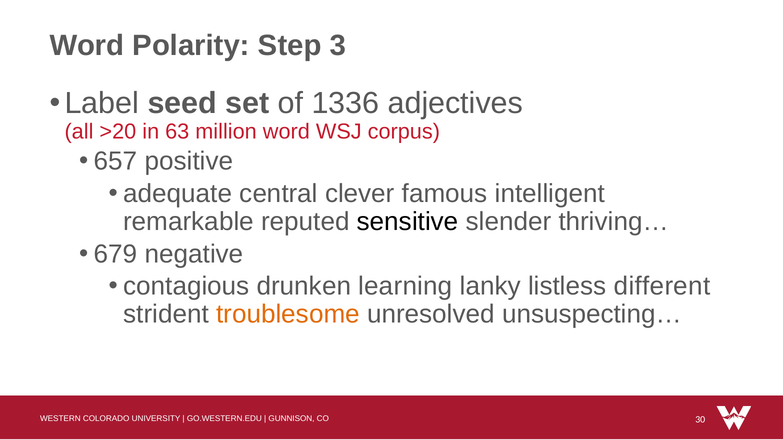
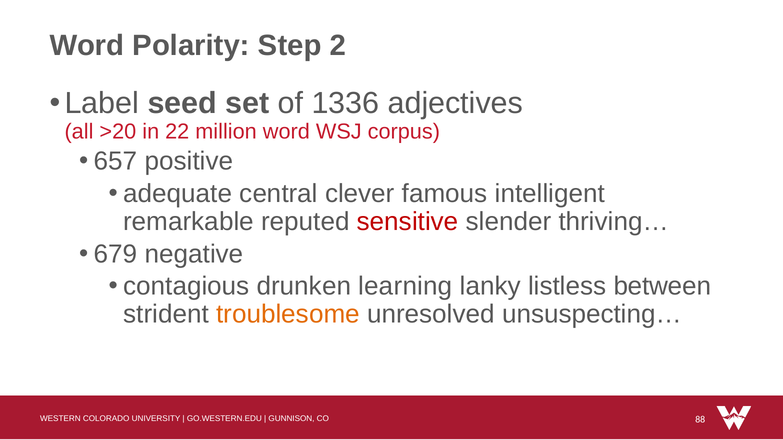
3: 3 -> 2
63: 63 -> 22
sensitive colour: black -> red
different: different -> between
30: 30 -> 88
